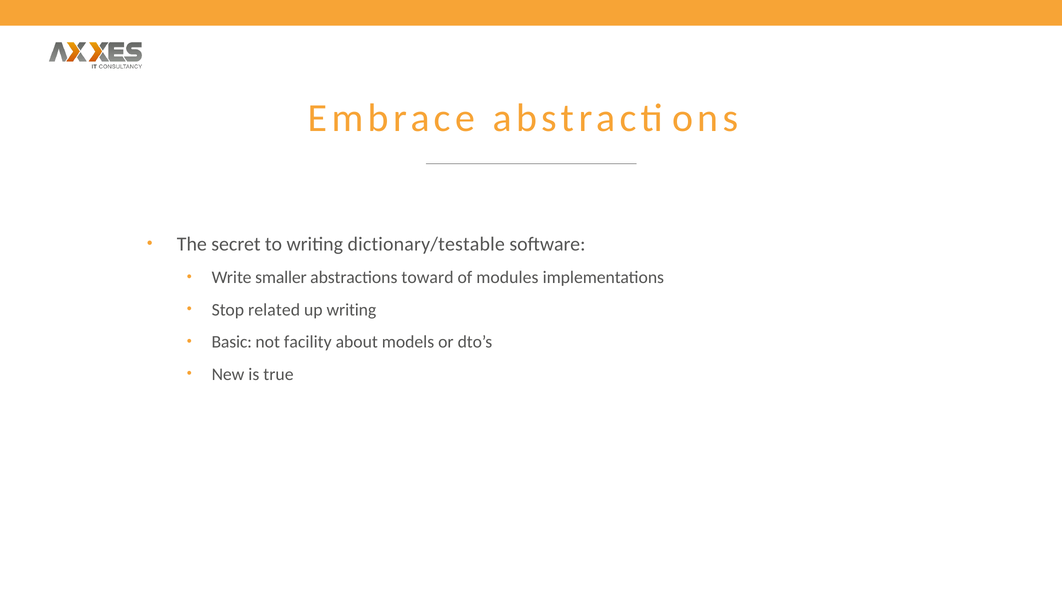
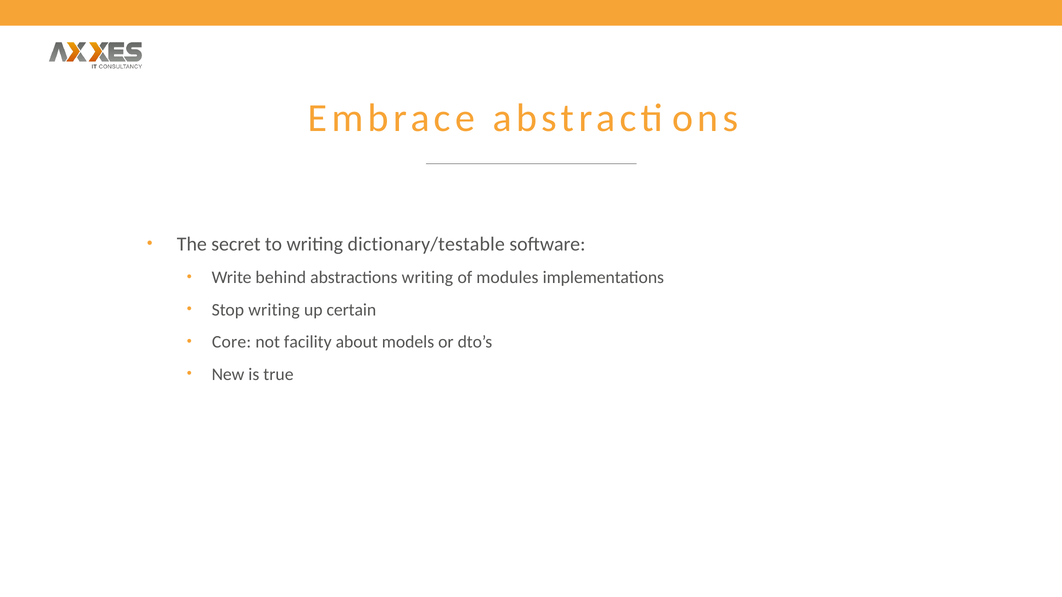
smaller: smaller -> behind
abstractions toward: toward -> writing
Stop related: related -> writing
up writing: writing -> certain
Basic: Basic -> Core
